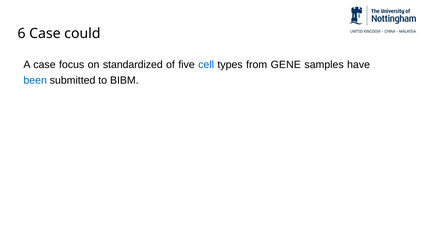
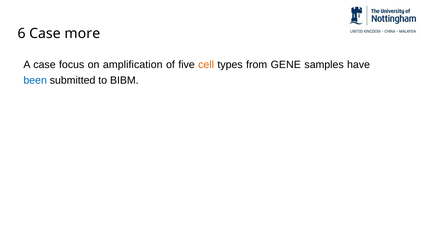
could: could -> more
standardized: standardized -> amplification
cell colour: blue -> orange
